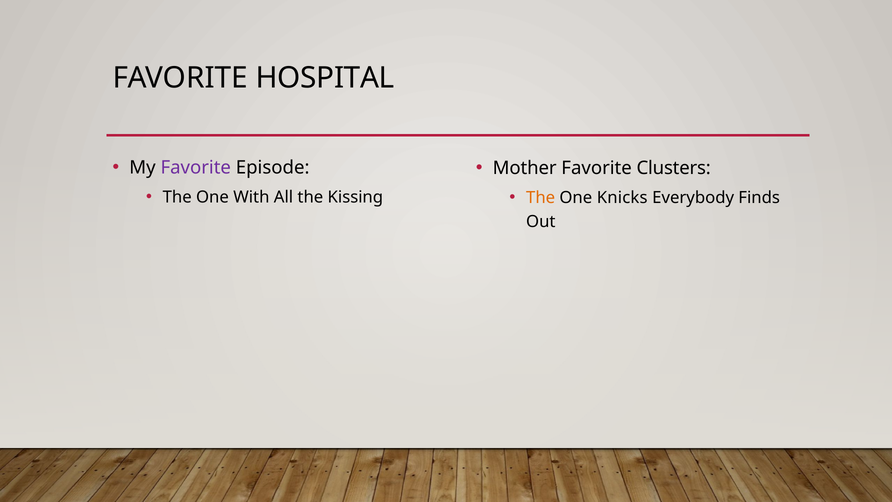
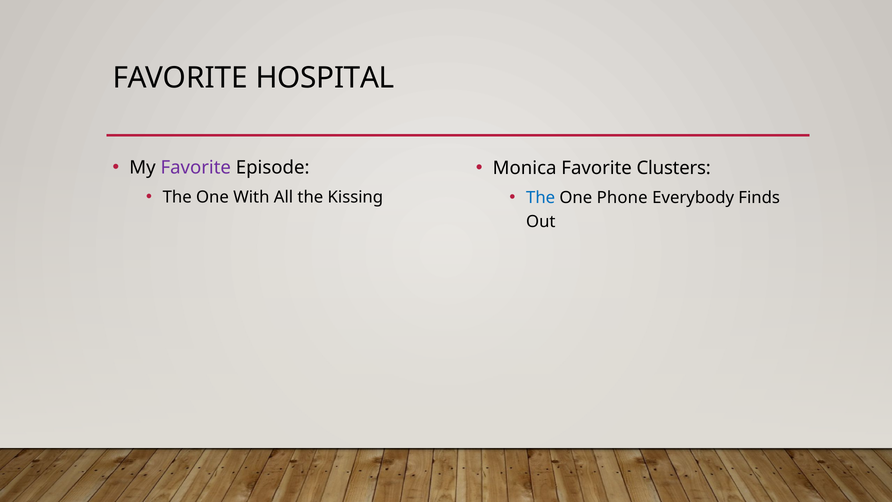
Mother: Mother -> Monica
The at (541, 198) colour: orange -> blue
Knicks: Knicks -> Phone
